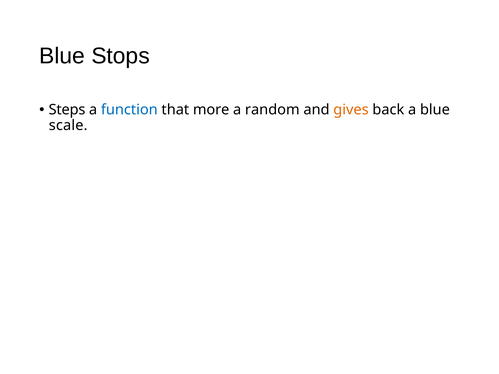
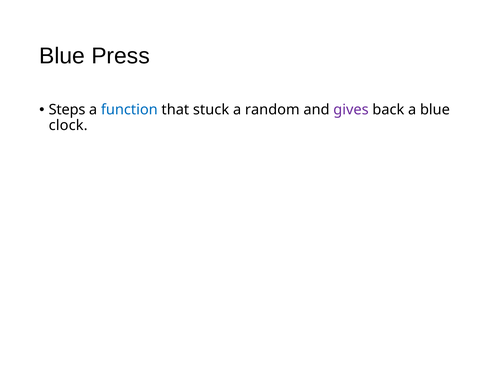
Stops: Stops -> Press
more: more -> stuck
gives colour: orange -> purple
scale: scale -> clock
